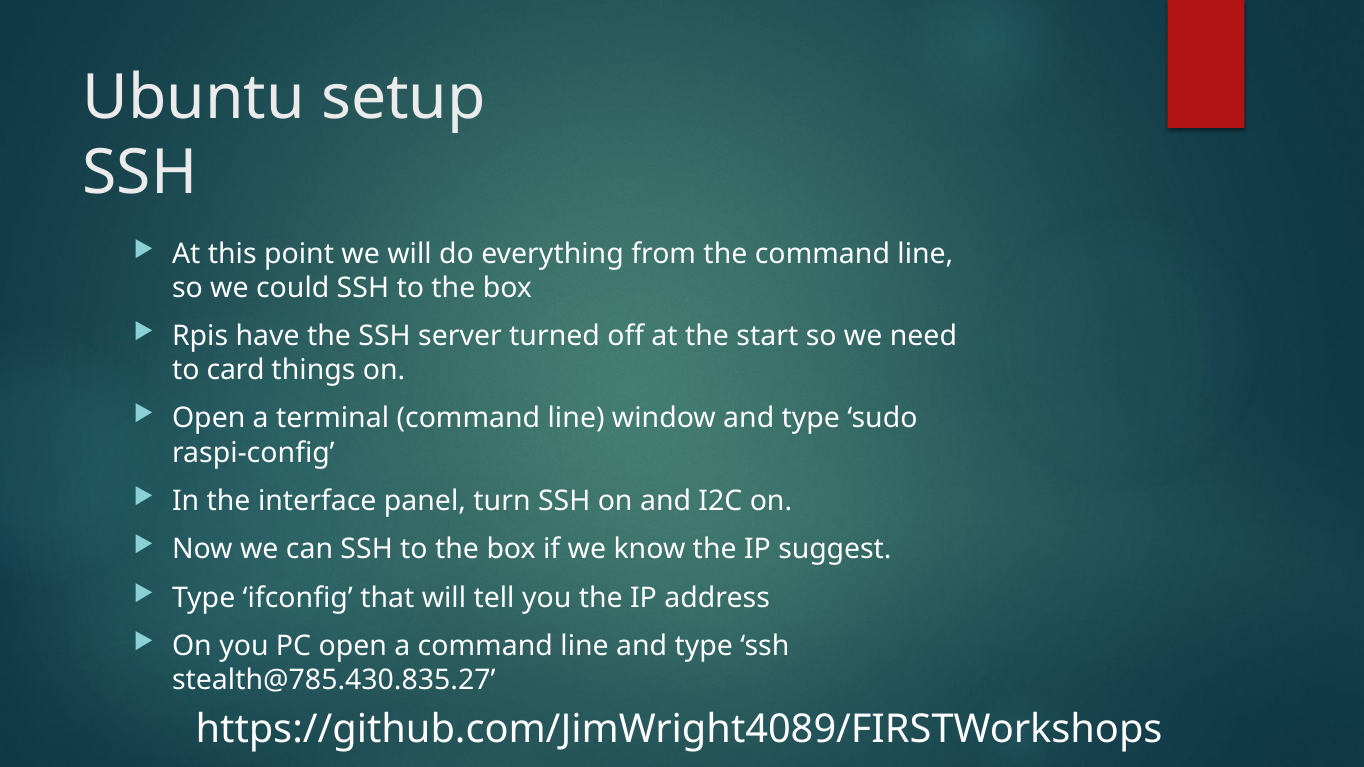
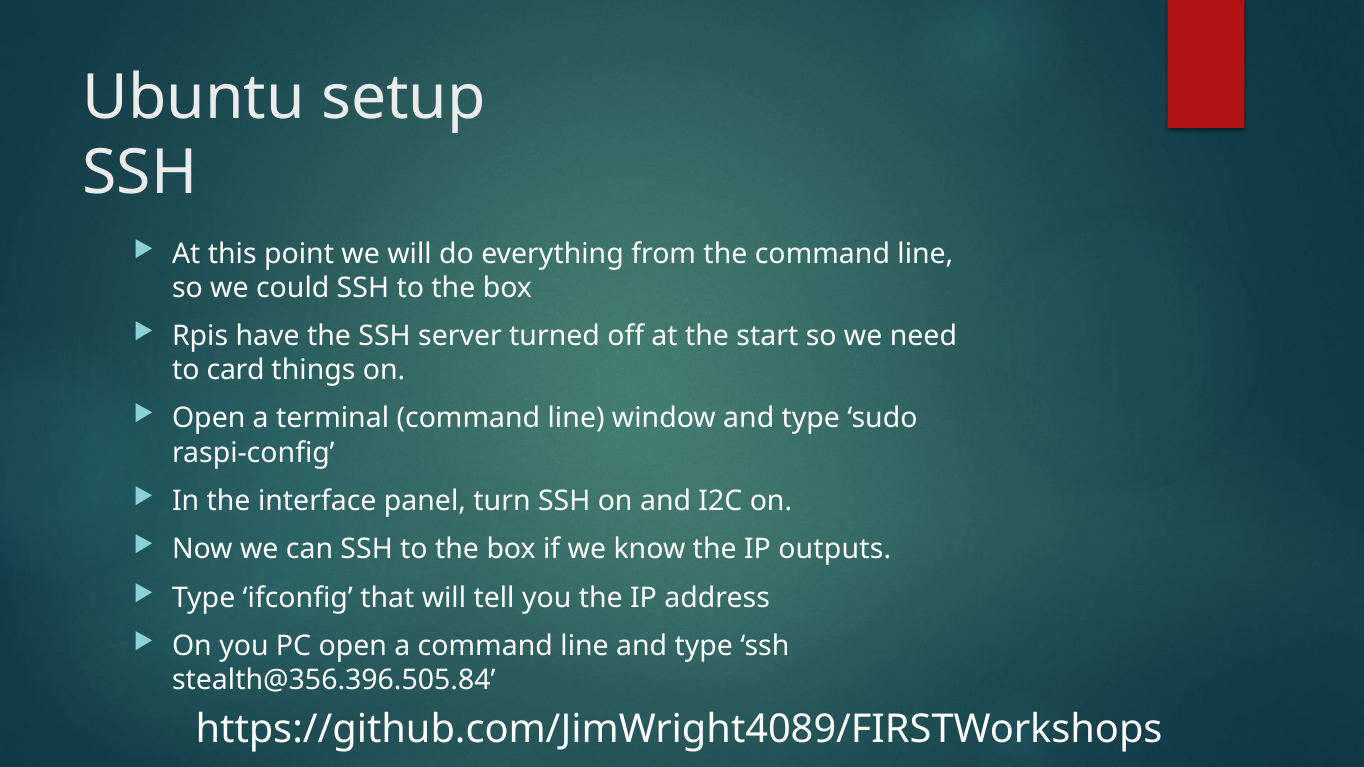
suggest: suggest -> outputs
stealth@785.430.835.27: stealth@785.430.835.27 -> stealth@356.396.505.84
